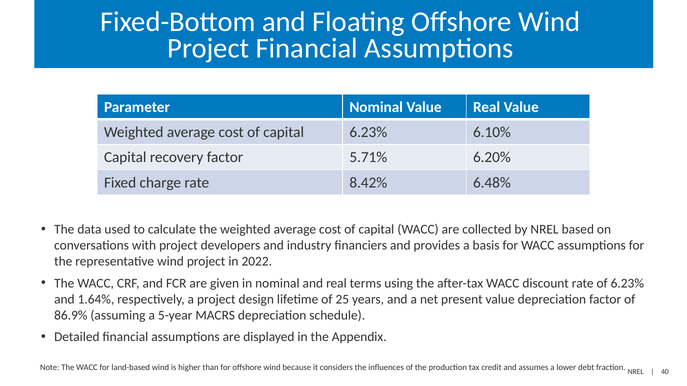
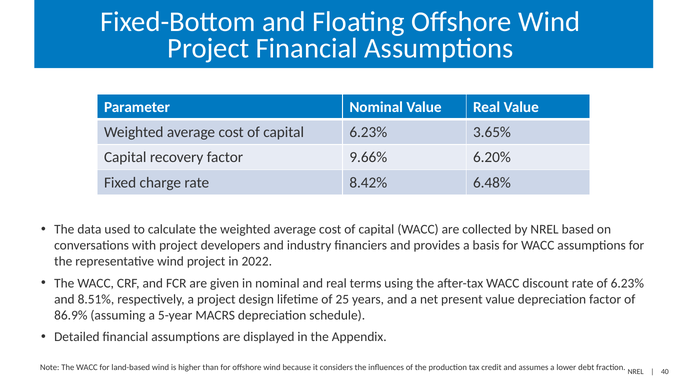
6.10%: 6.10% -> 3.65%
5.71%: 5.71% -> 9.66%
1.64%: 1.64% -> 8.51%
